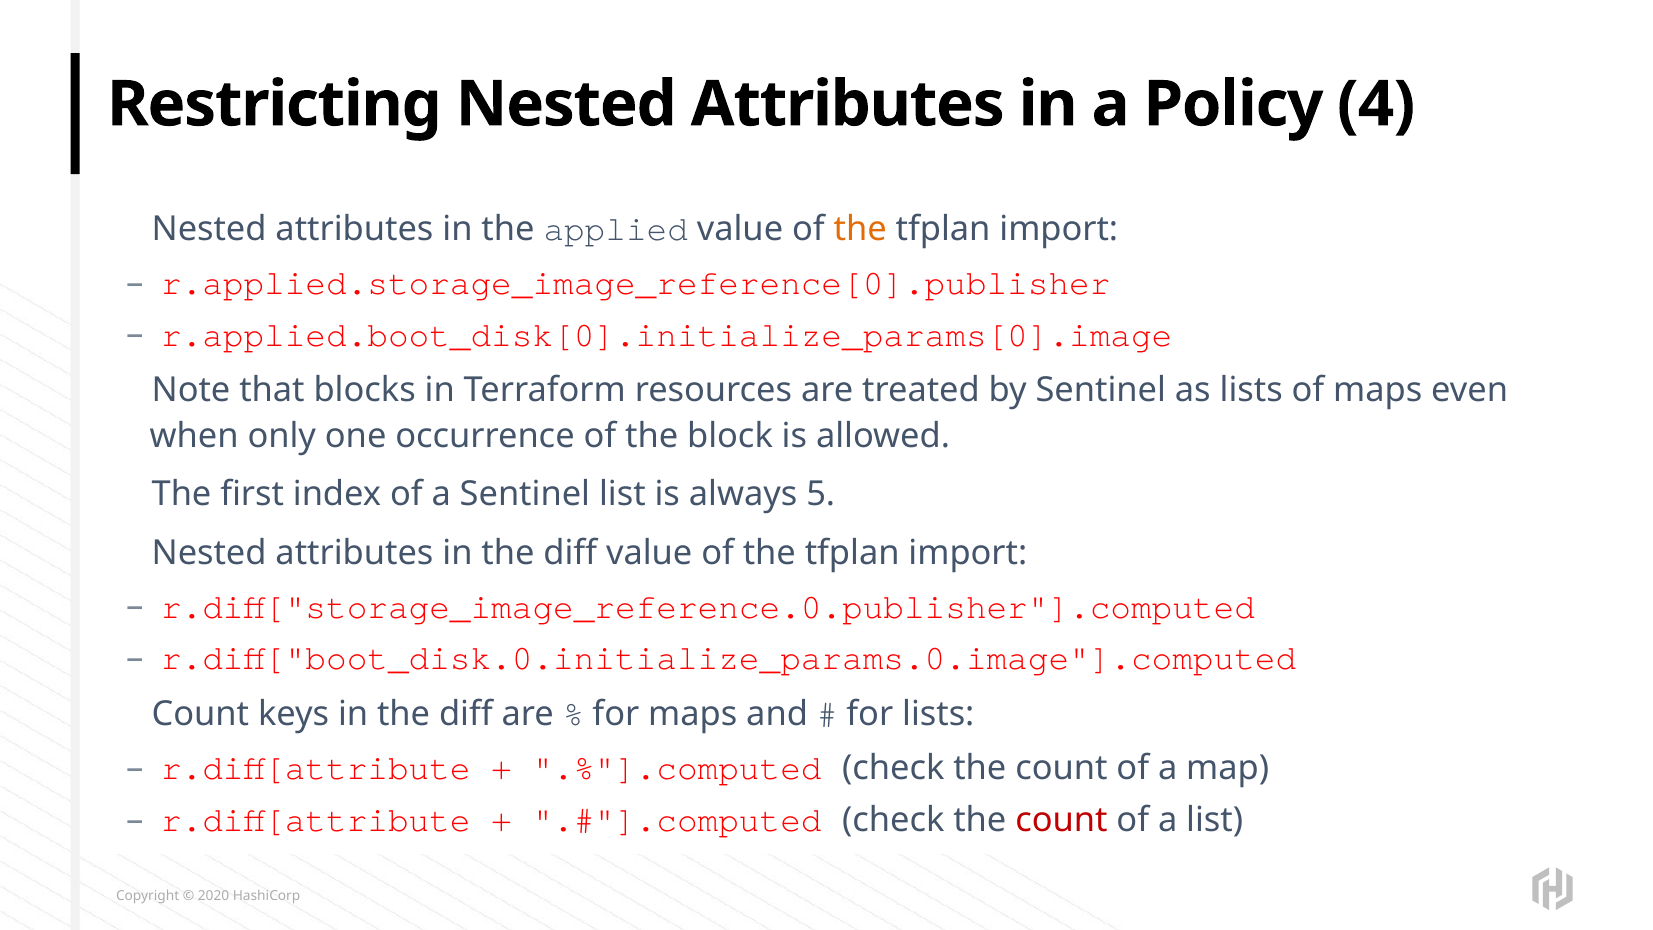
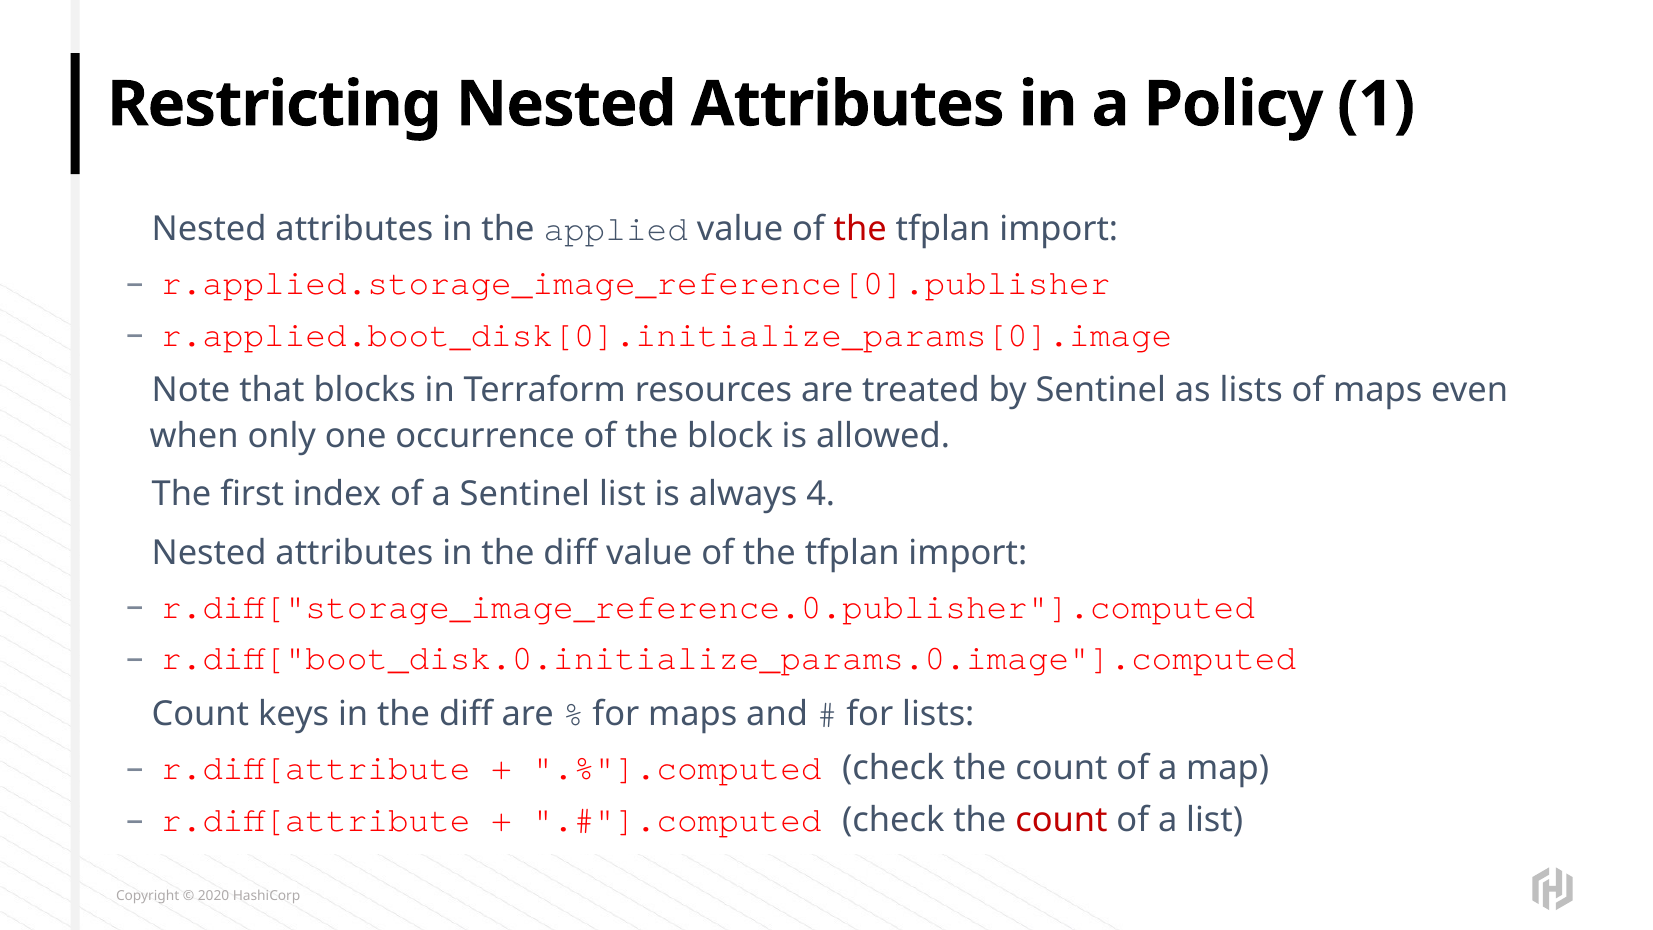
4: 4 -> 1
the at (860, 229) colour: orange -> red
5: 5 -> 4
